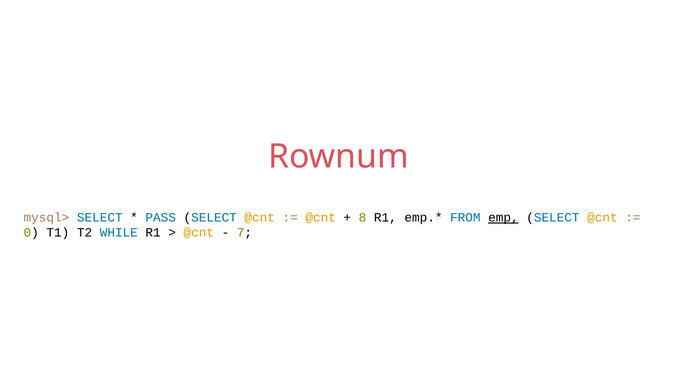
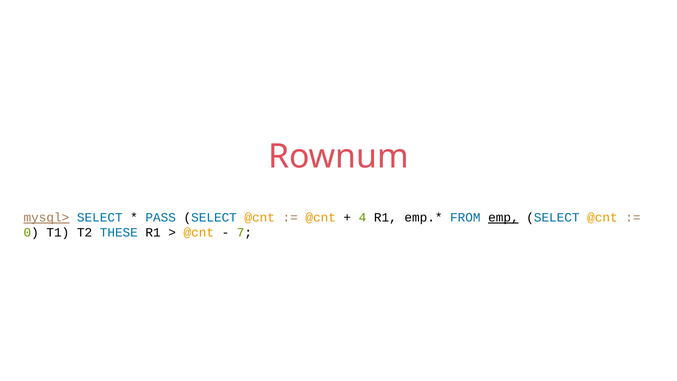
mysql> underline: none -> present
8: 8 -> 4
WHILE: WHILE -> THESE
